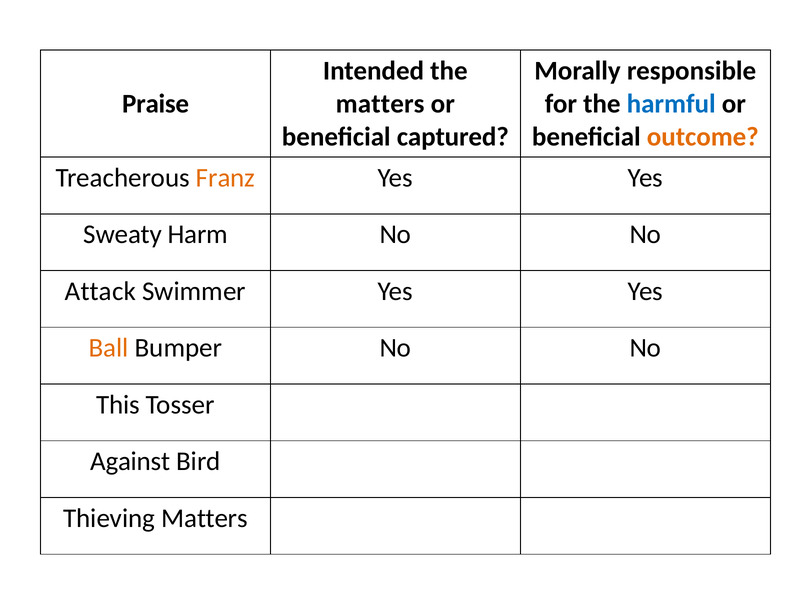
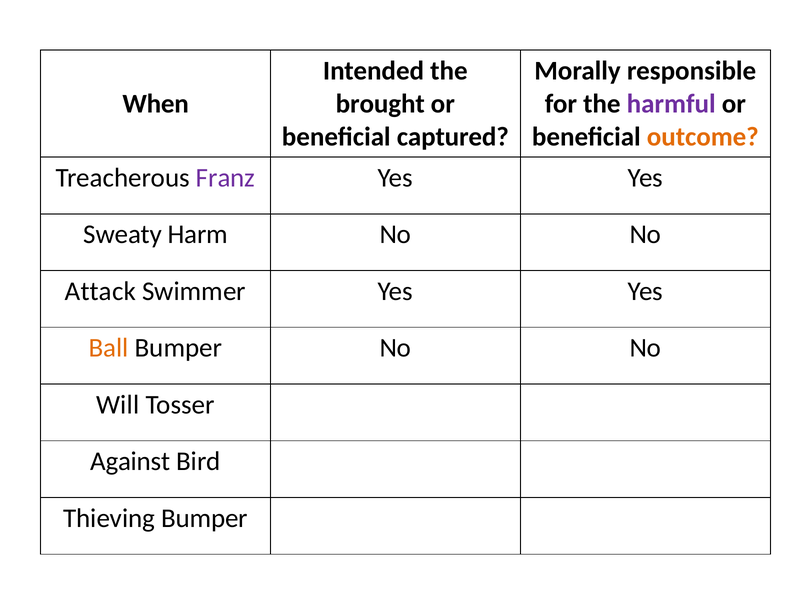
Praise: Praise -> When
matters at (380, 104): matters -> brought
harmful colour: blue -> purple
Franz colour: orange -> purple
This: This -> Will
Thieving Matters: Matters -> Bumper
